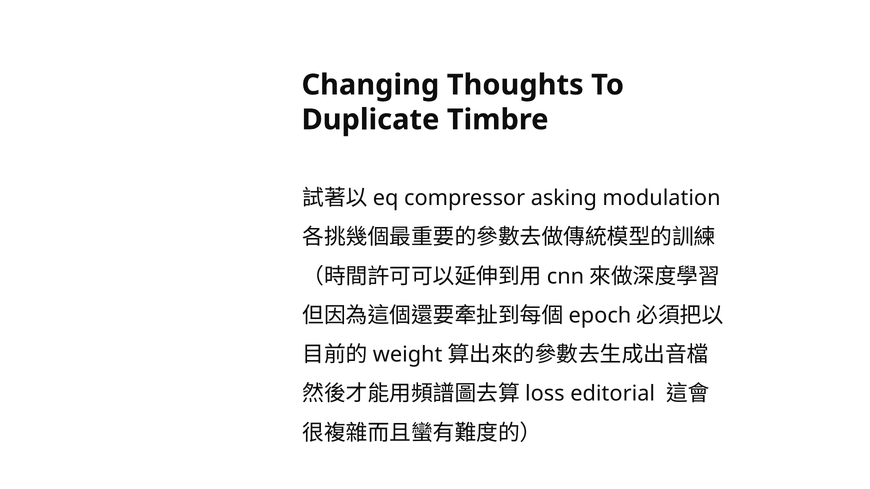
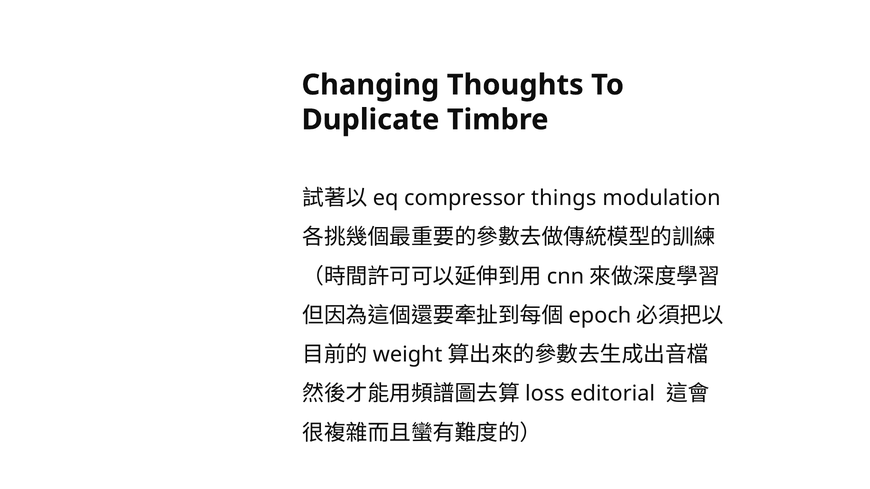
asking: asking -> things
